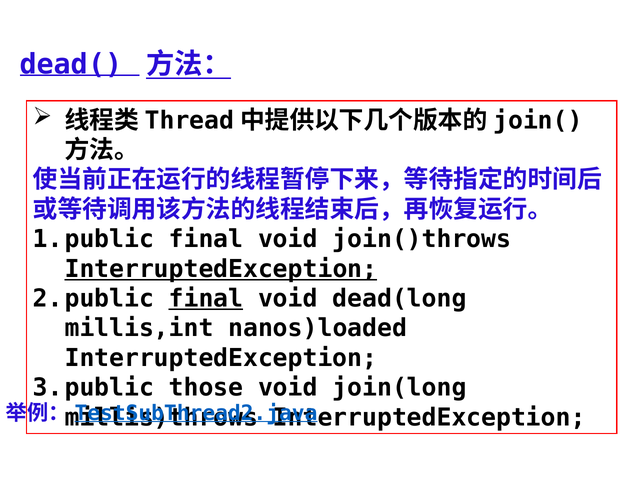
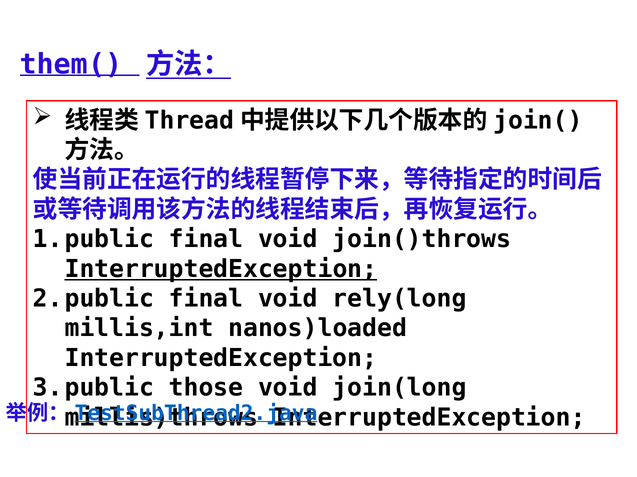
dead(: dead( -> them(
final at (206, 299) underline: present -> none
dead(long: dead(long -> rely(long
